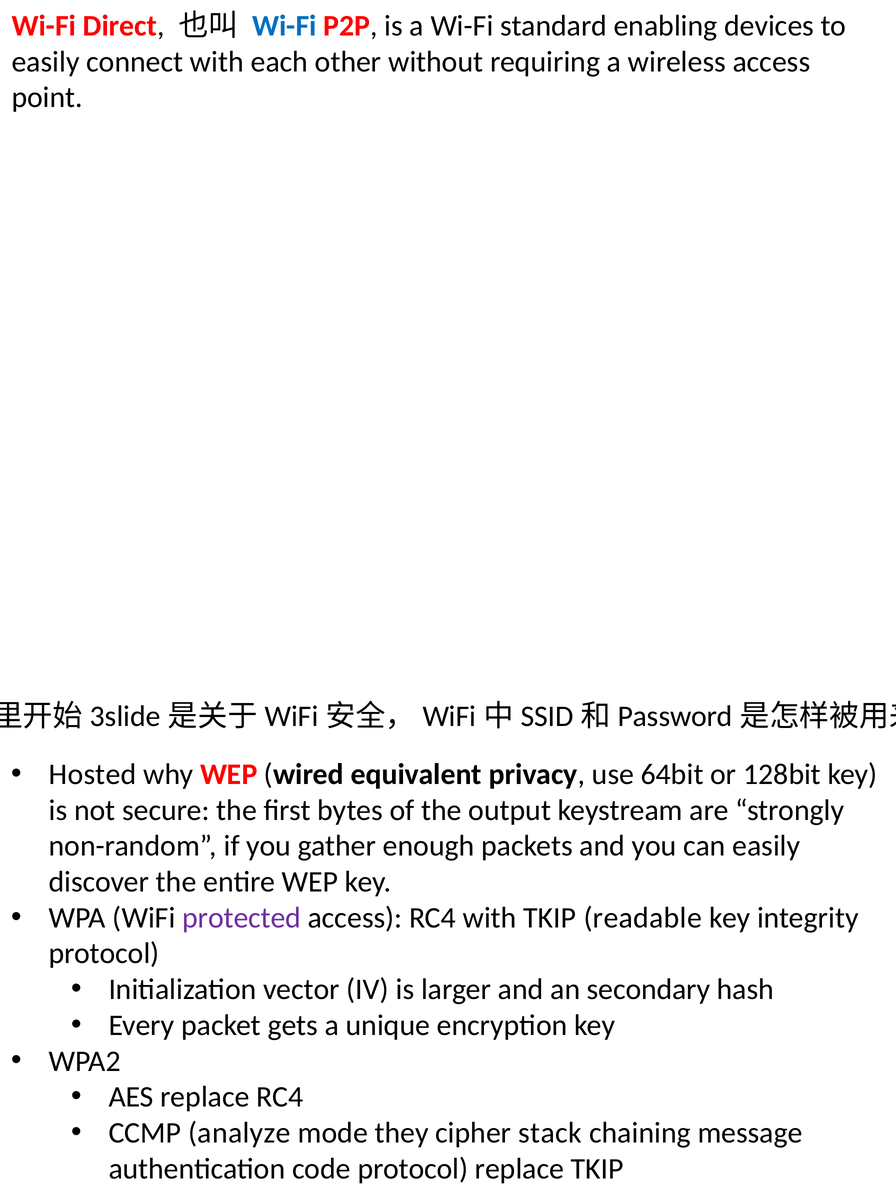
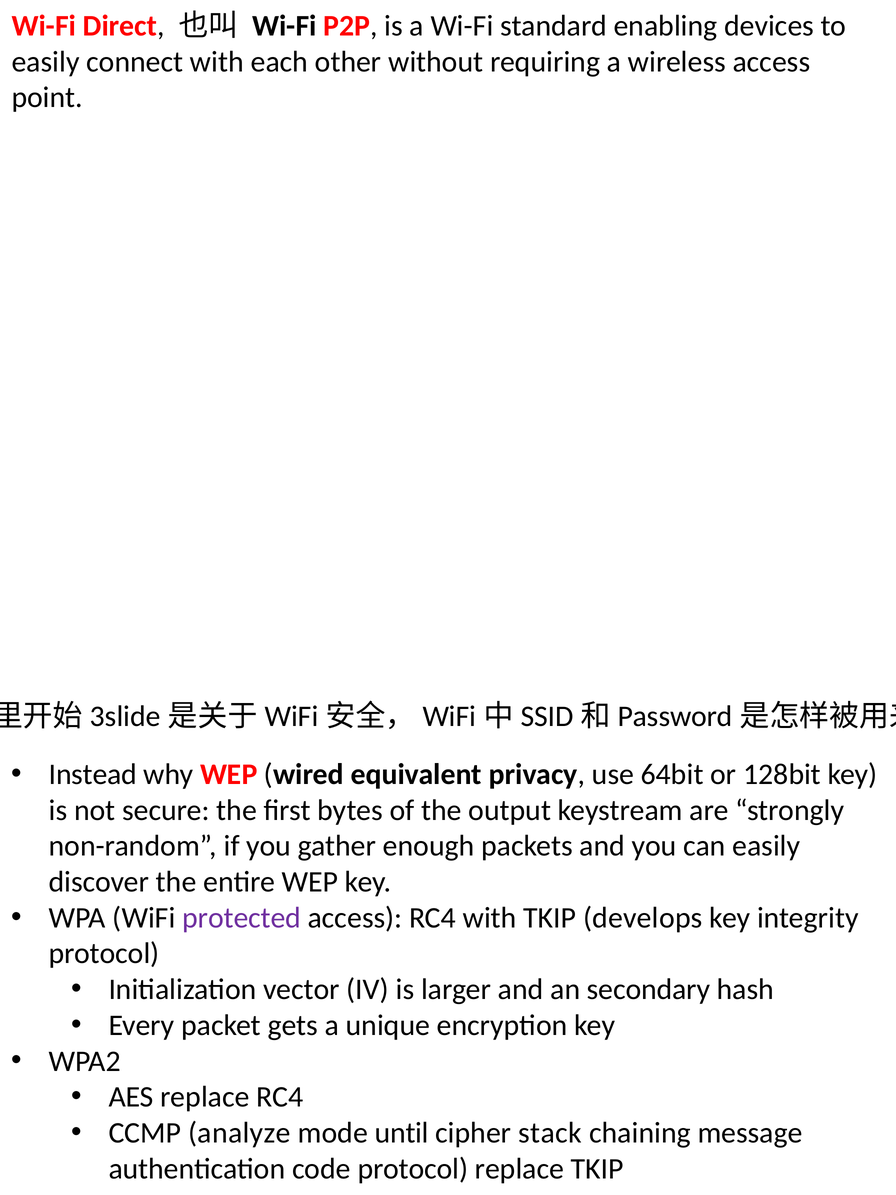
Wi-Fi at (284, 26) colour: blue -> black
Hosted: Hosted -> Instead
readable: readable -> develops
they: they -> until
